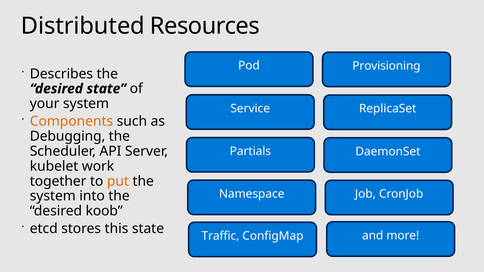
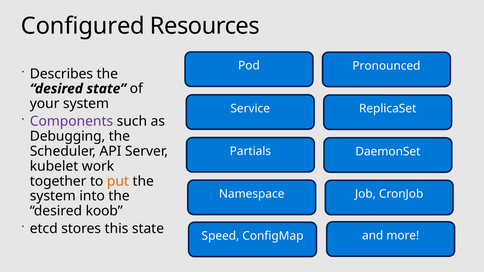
Distributed: Distributed -> Configured
Provisioning: Provisioning -> Pronounced
Components colour: orange -> purple
Traffic: Traffic -> Speed
